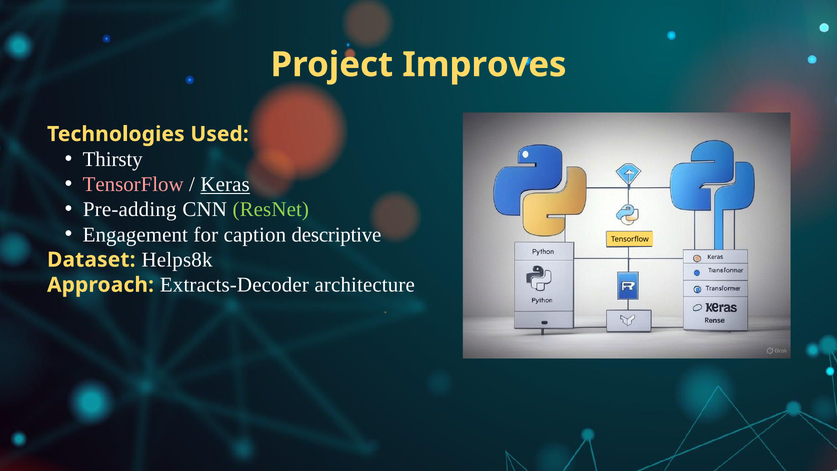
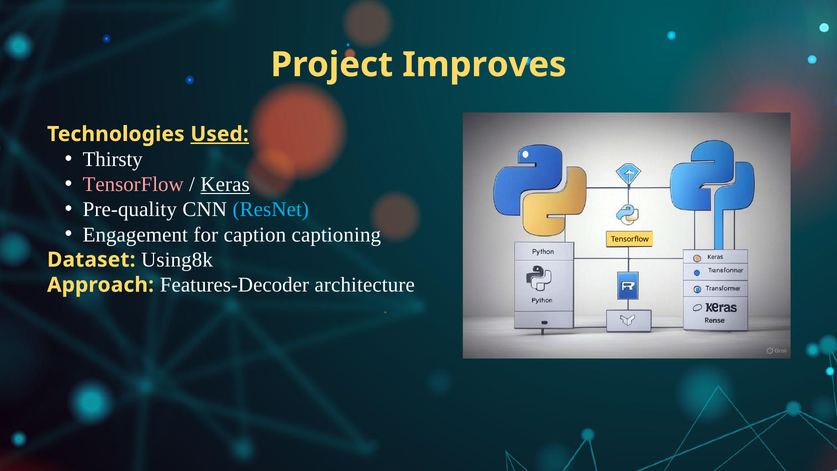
Used underline: none -> present
Pre-adding: Pre-adding -> Pre-quality
ResNet colour: light green -> light blue
descriptive: descriptive -> captioning
Helps8k: Helps8k -> Using8k
Extracts-Decoder: Extracts-Decoder -> Features-Decoder
